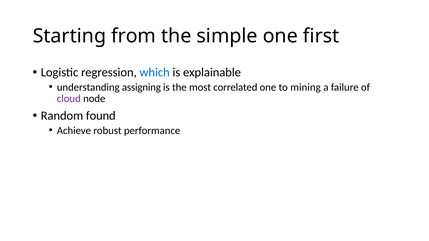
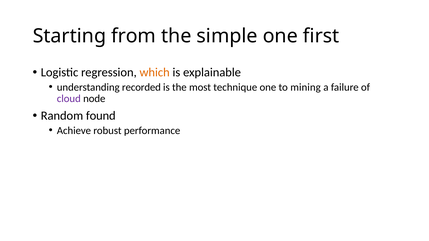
which colour: blue -> orange
assigning: assigning -> recorded
correlated: correlated -> technique
